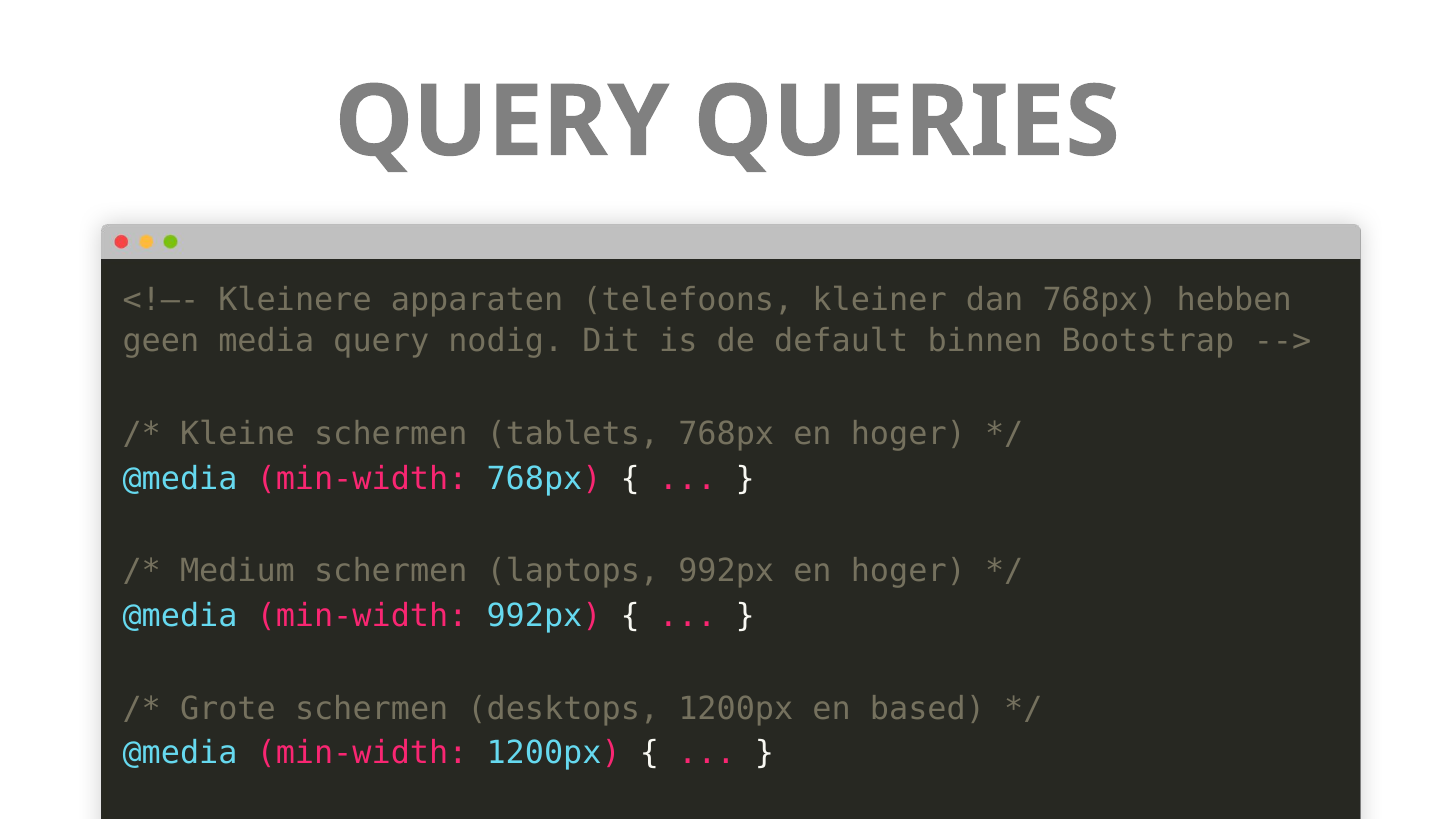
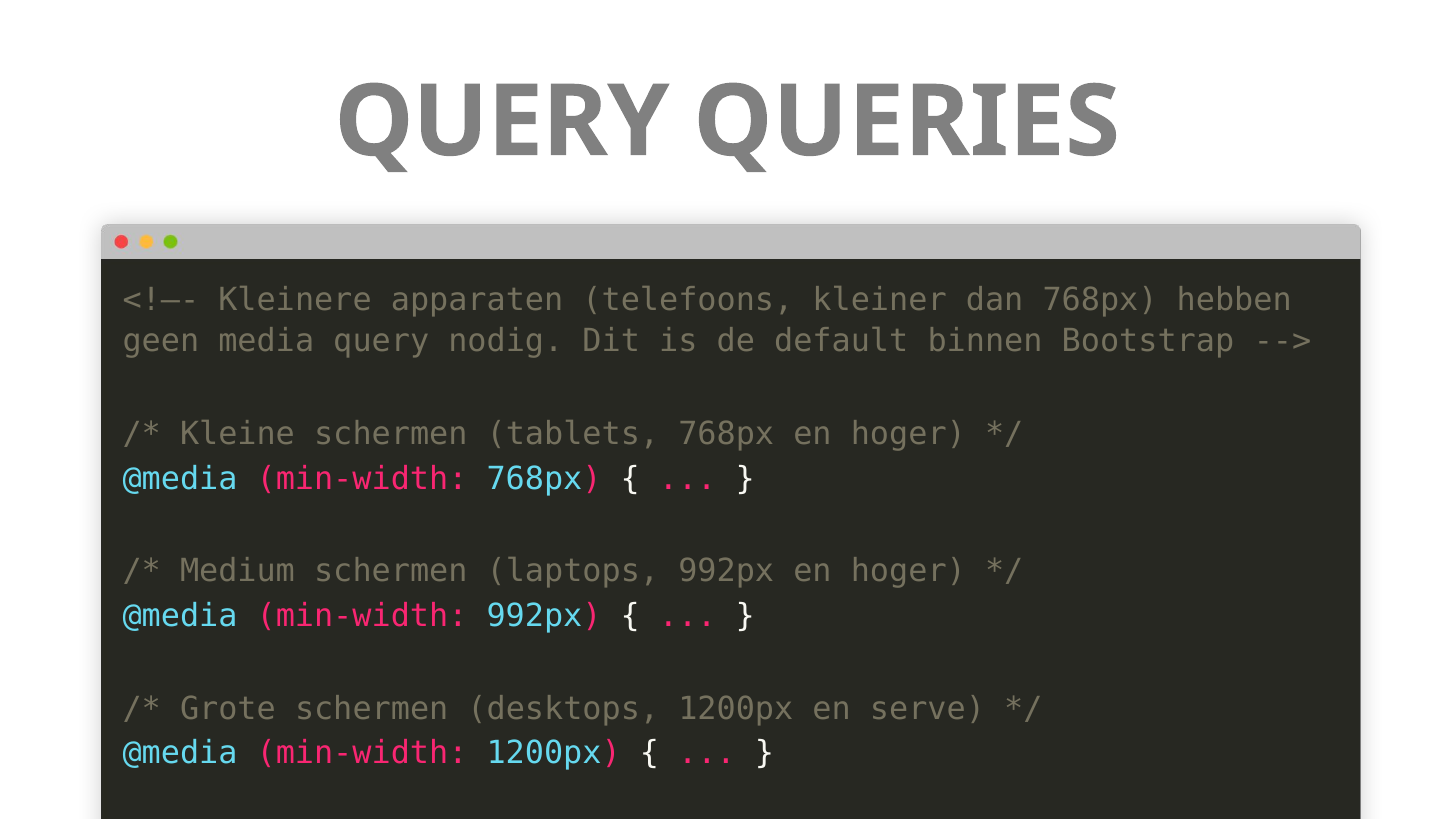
based: based -> serve
